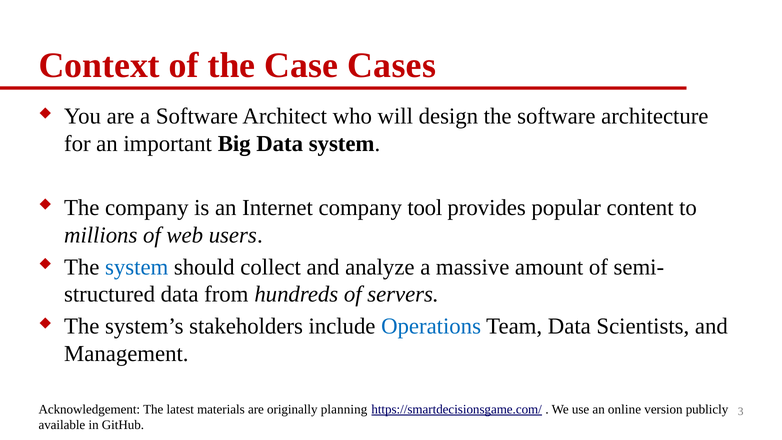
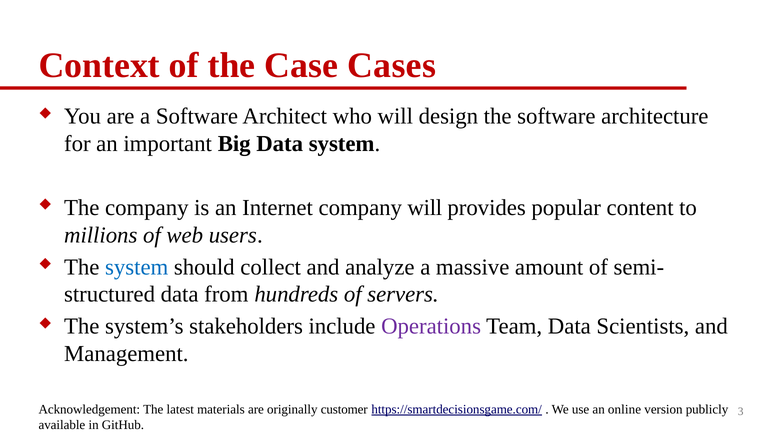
company tool: tool -> will
Operations colour: blue -> purple
planning: planning -> customer
